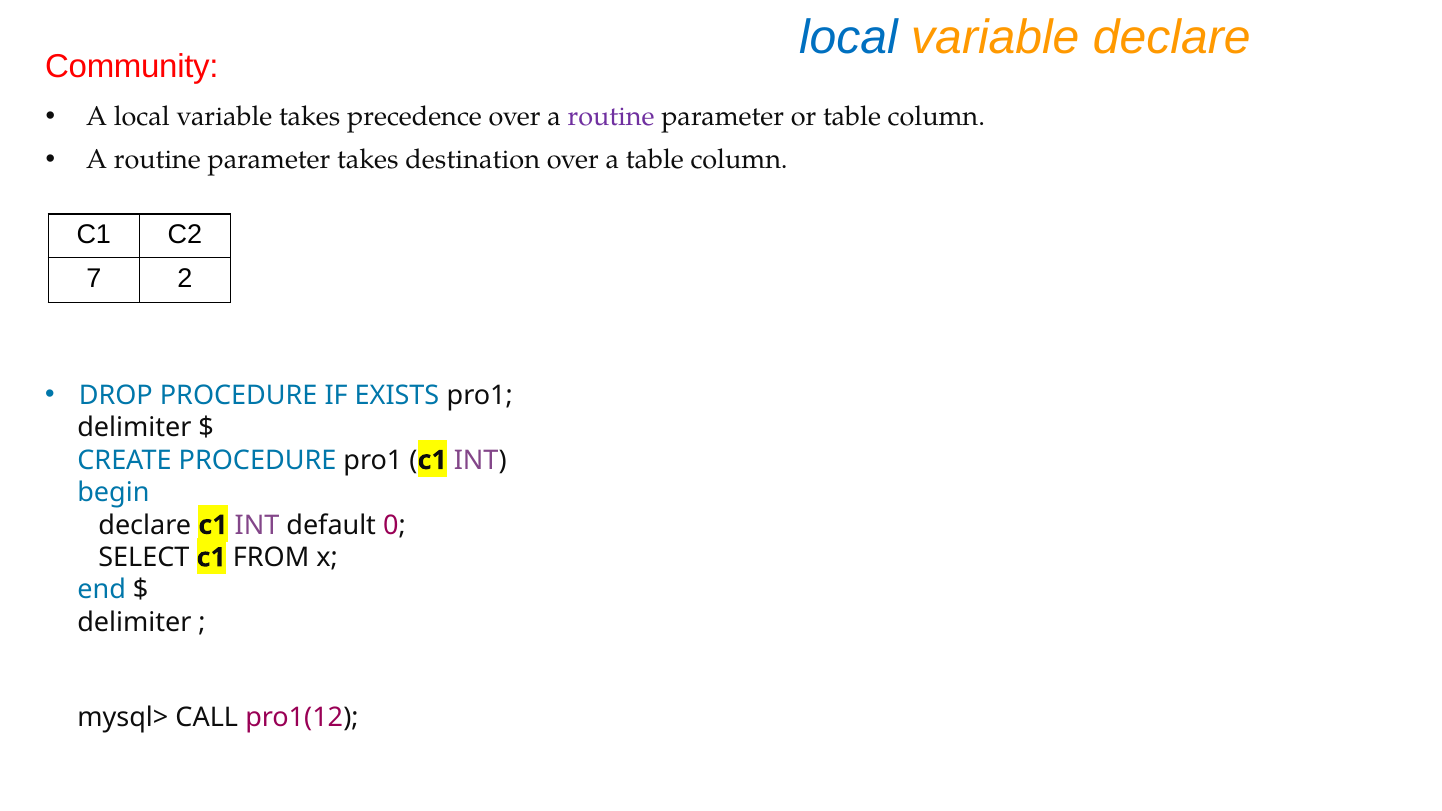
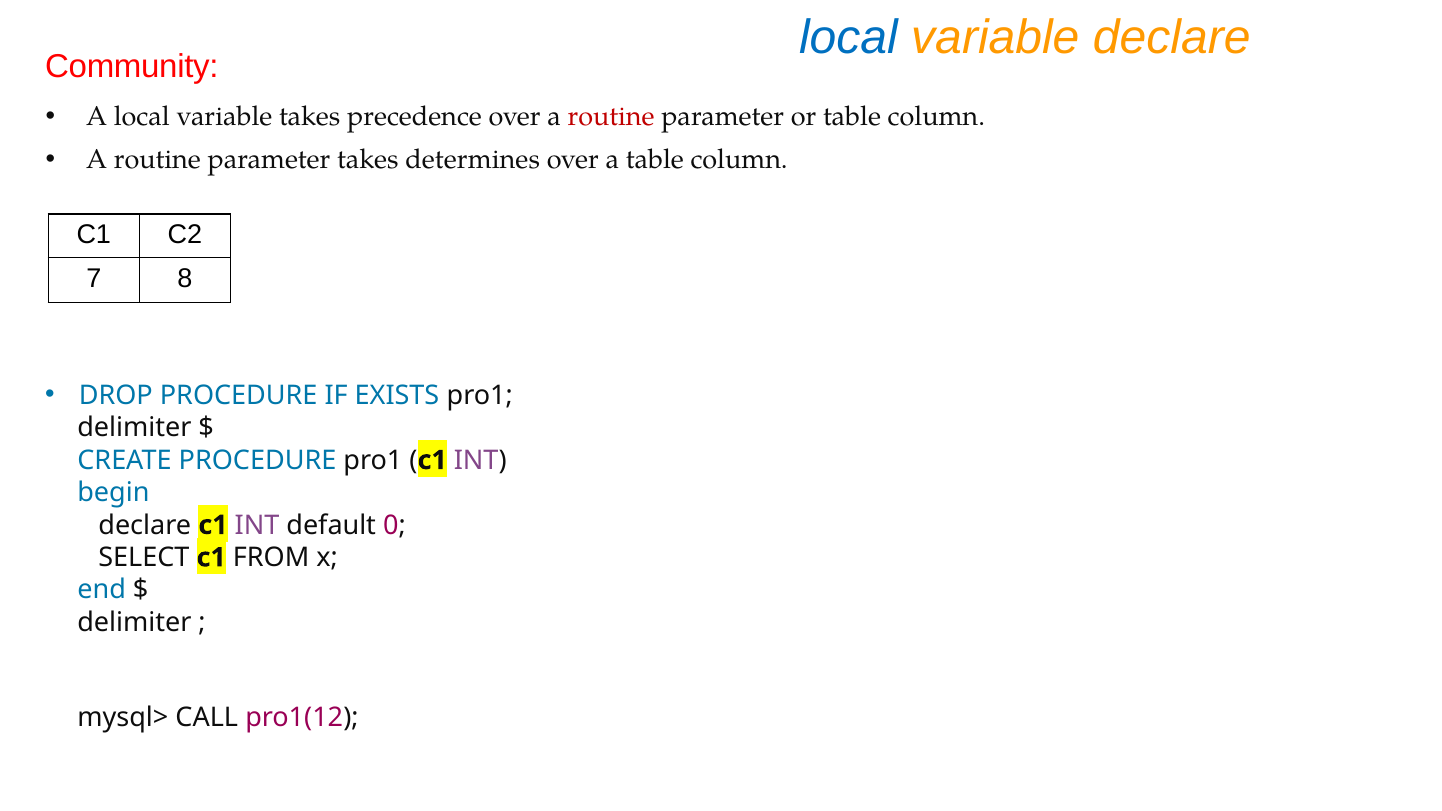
routine at (611, 117) colour: purple -> red
destination: destination -> determines
2: 2 -> 8
